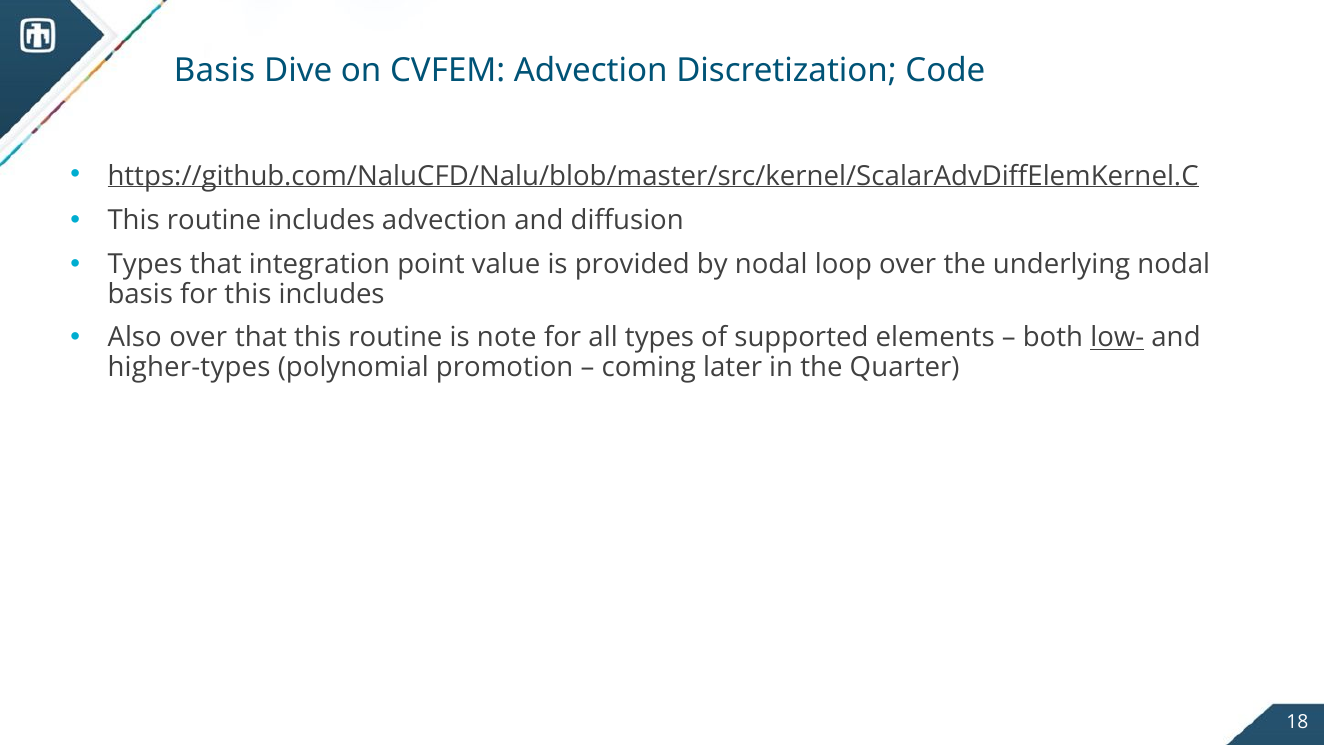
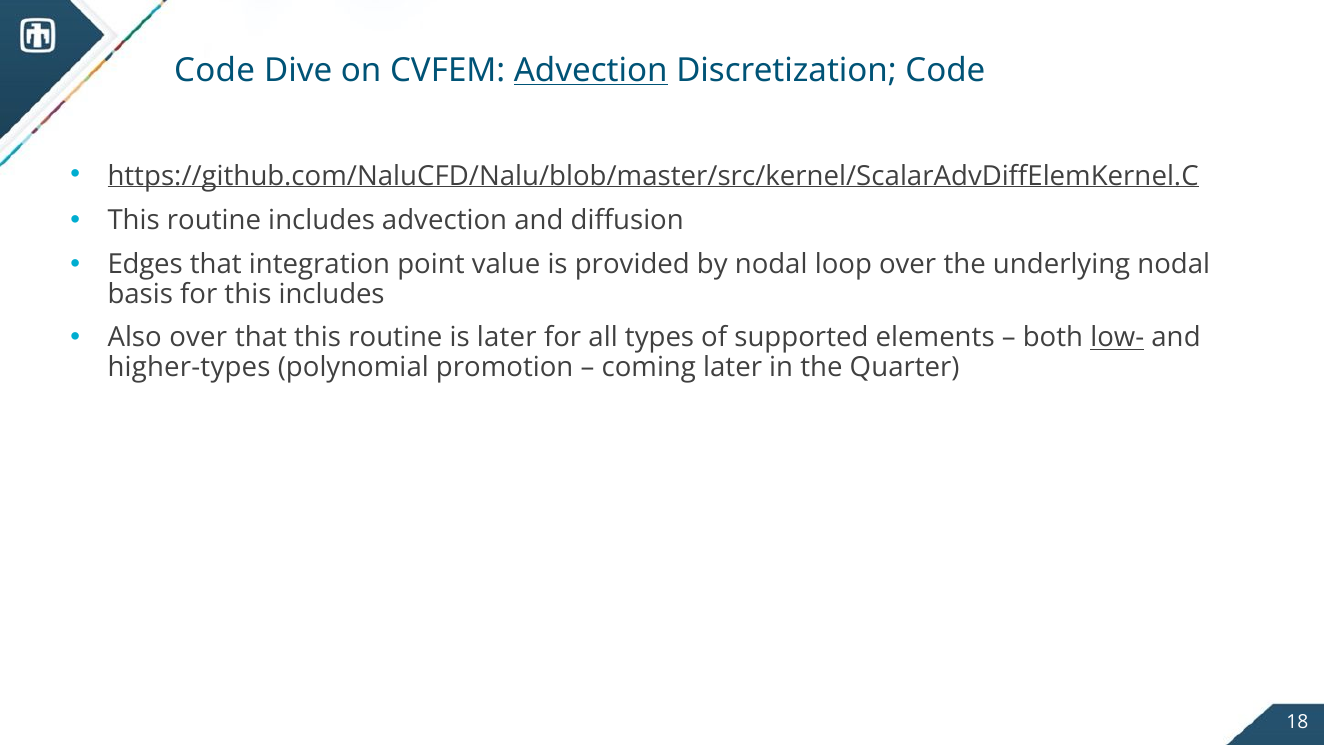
Basis at (215, 70): Basis -> Code
Advection at (591, 70) underline: none -> present
Types at (145, 264): Types -> Edges
is note: note -> later
